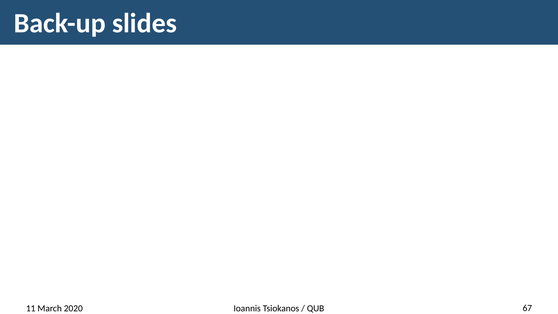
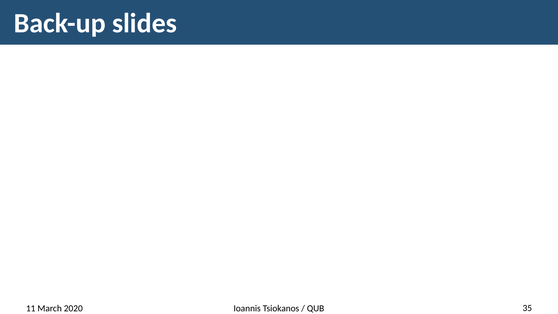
67: 67 -> 35
